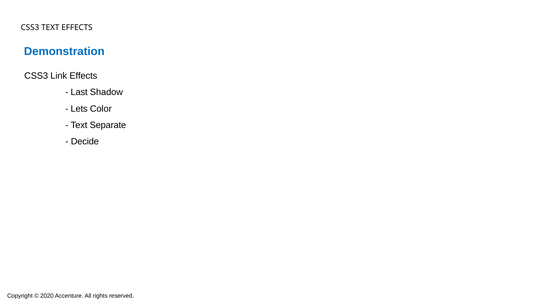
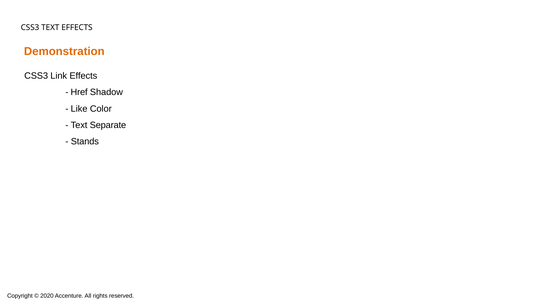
Demonstration colour: blue -> orange
Last: Last -> Href
Lets: Lets -> Like
Decide: Decide -> Stands
